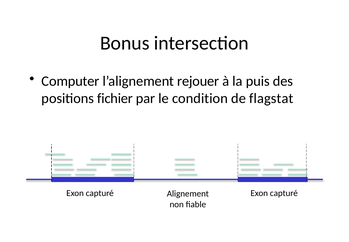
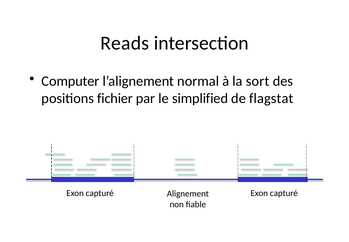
Bonus: Bonus -> Reads
rejouer: rejouer -> normal
puis: puis -> sort
condition: condition -> simplified
